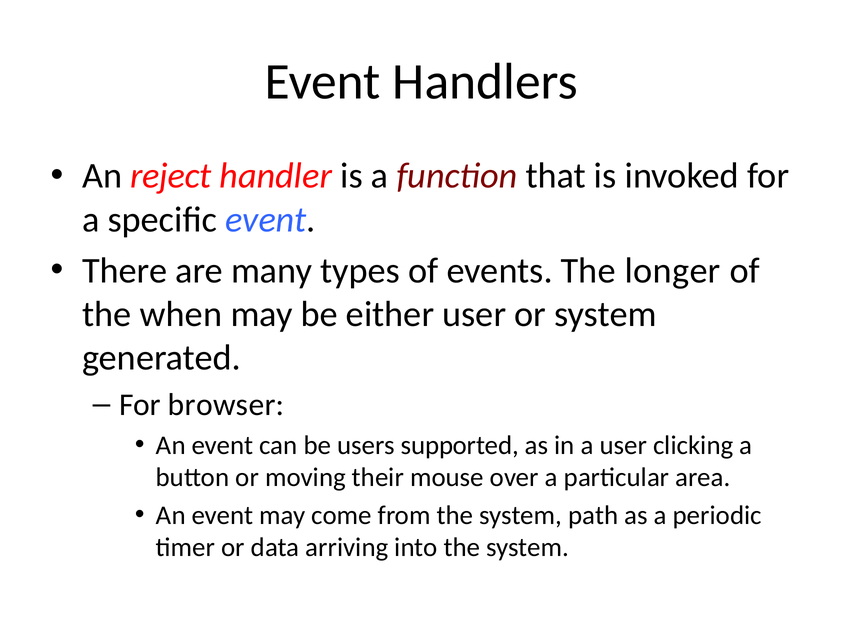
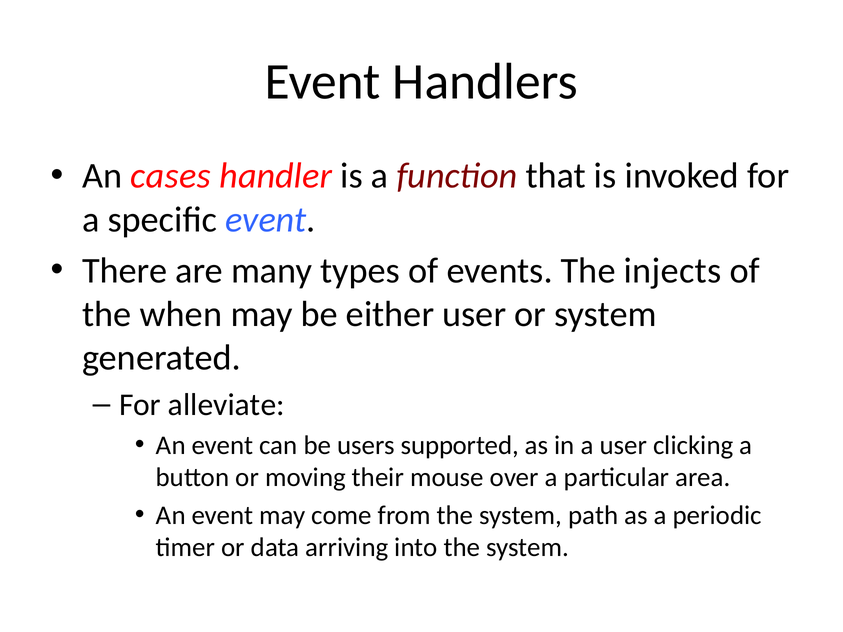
reject: reject -> cases
longer: longer -> injects
browser: browser -> alleviate
